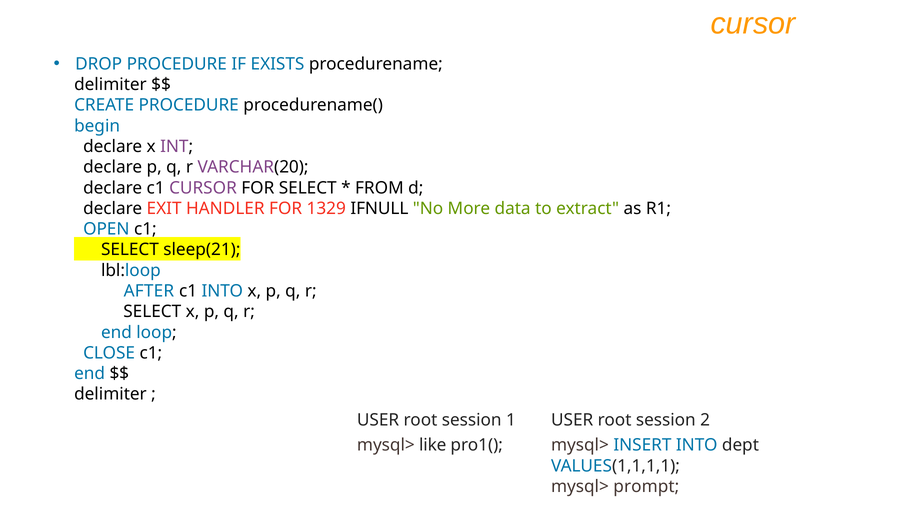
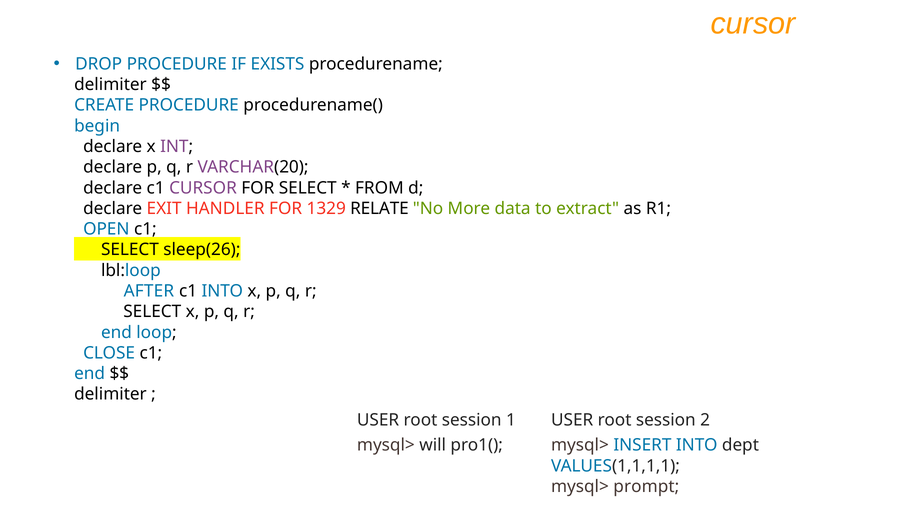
IFNULL: IFNULL -> RELATE
sleep(21: sleep(21 -> sleep(26
like: like -> will
